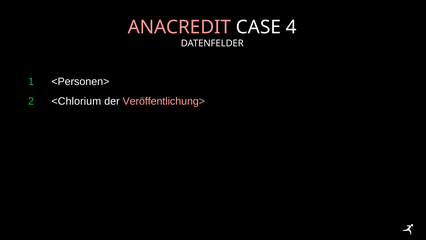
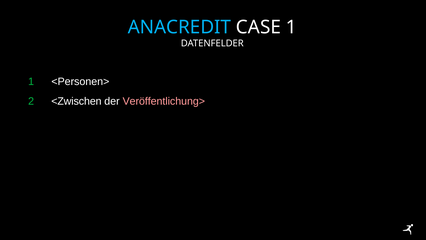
ANACREDIT colour: pink -> light blue
CASE 4: 4 -> 1
<Chlorium: <Chlorium -> <Zwischen
